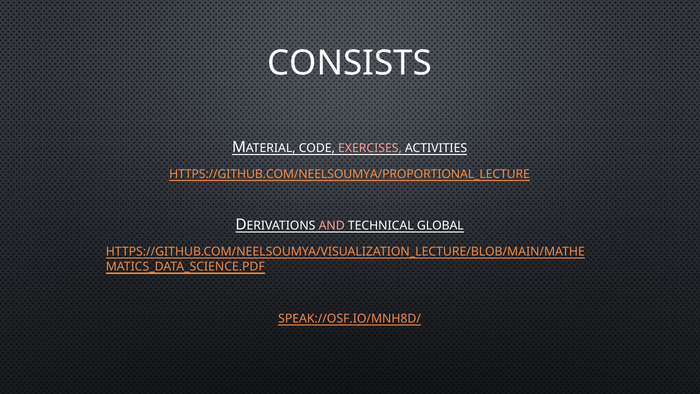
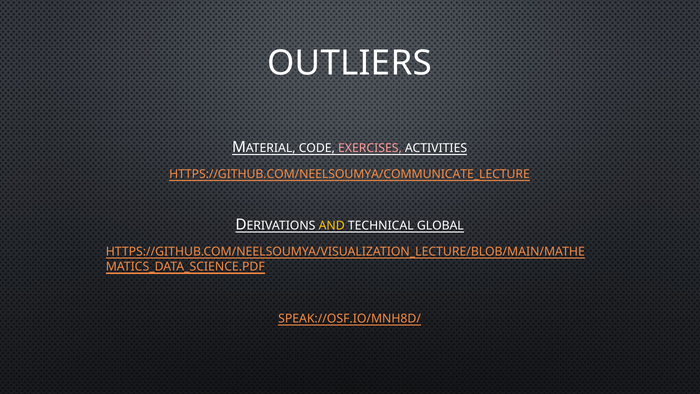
CONSISTS: CONSISTS -> OUTLIERS
HTTPS://GITHUB.COM/NEELSOUMYA/PROPORTIONAL_LECTURE: HTTPS://GITHUB.COM/NEELSOUMYA/PROPORTIONAL_LECTURE -> HTTPS://GITHUB.COM/NEELSOUMYA/COMMUNICATE_LECTURE
AND colour: pink -> yellow
